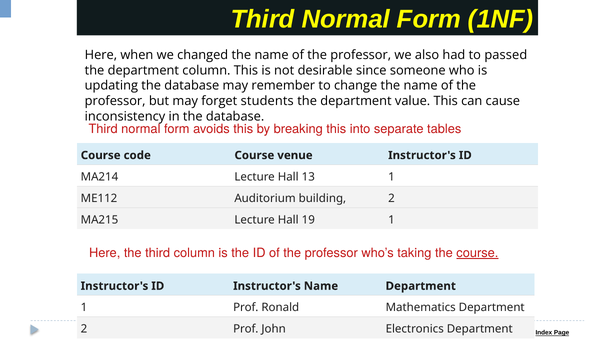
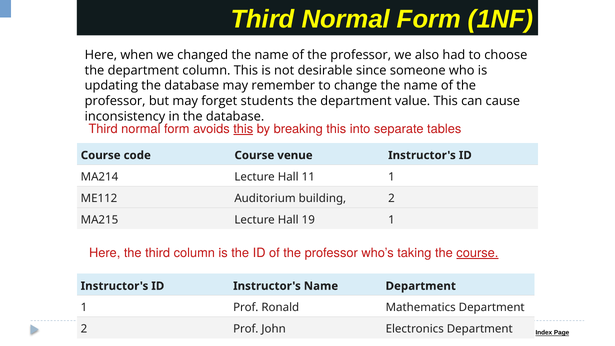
passed: passed -> choose
this at (243, 129) underline: none -> present
13: 13 -> 11
